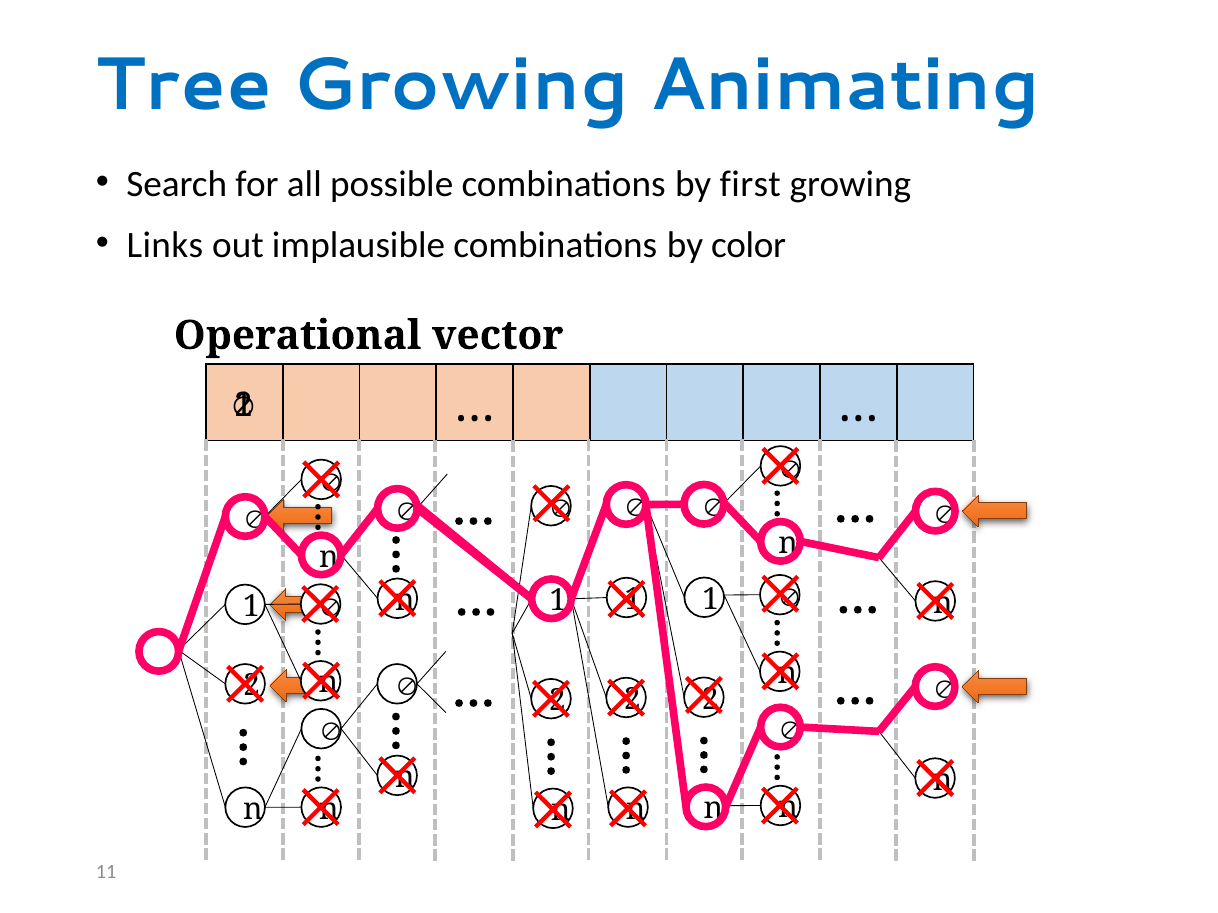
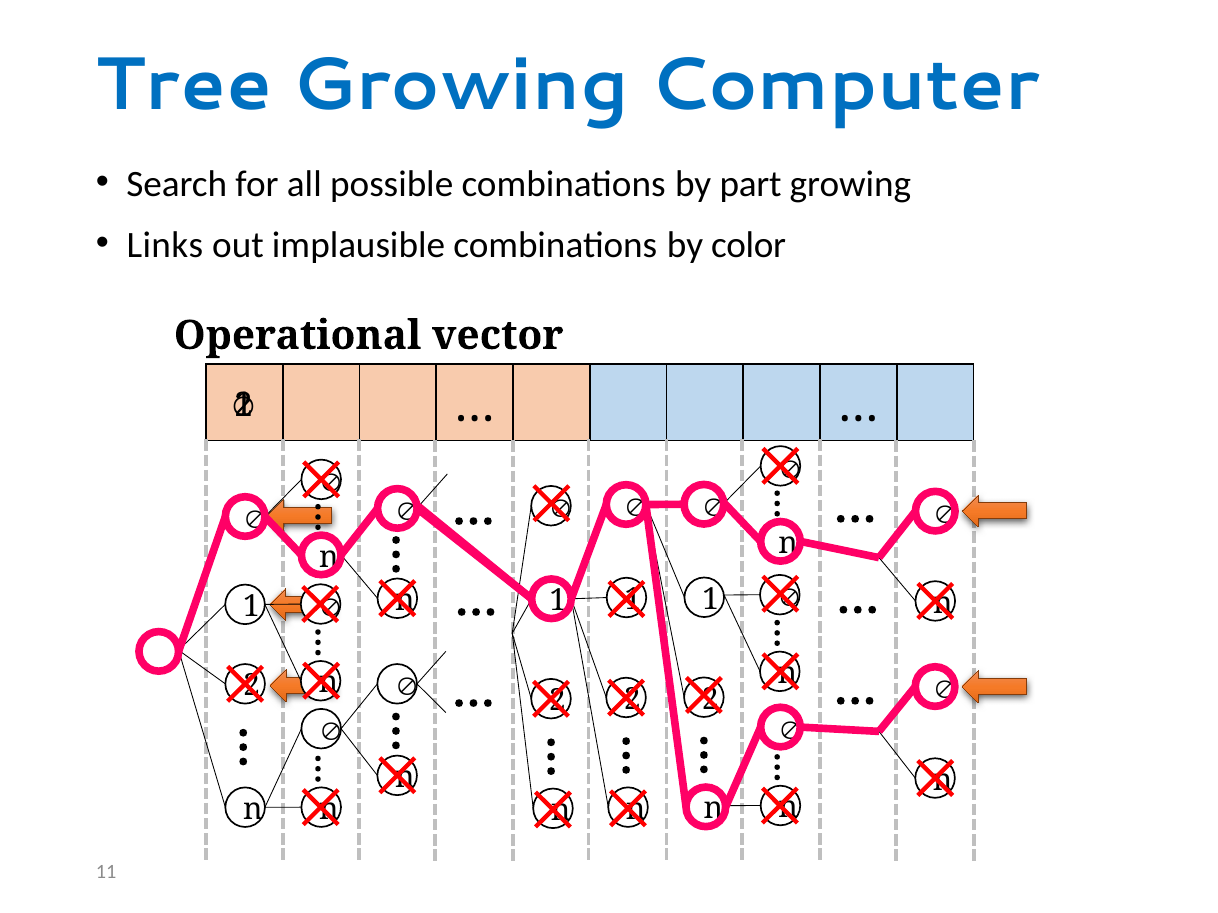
Animating: Animating -> Computer
first: first -> part
